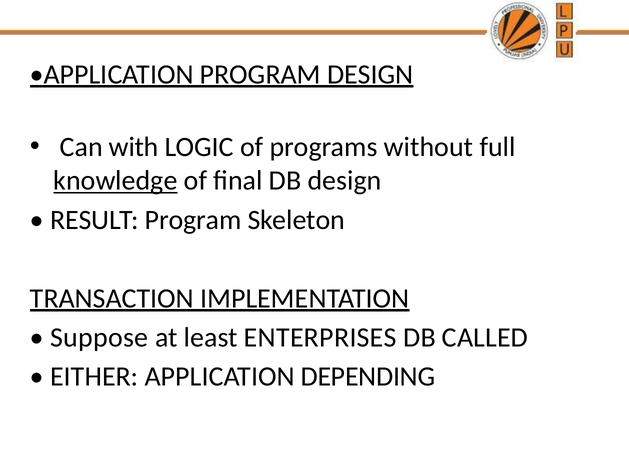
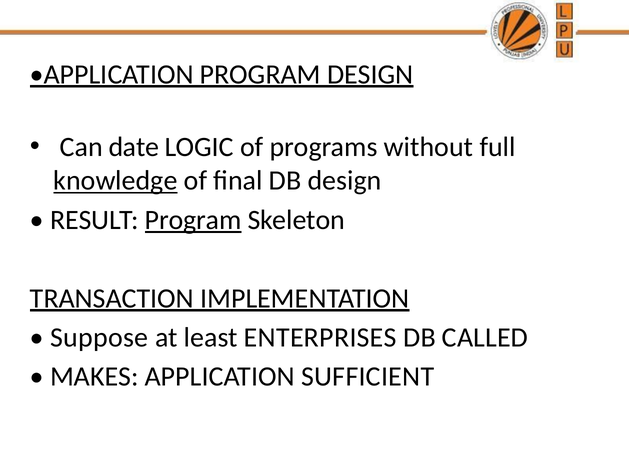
with: with -> date
Program at (193, 220) underline: none -> present
EITHER: EITHER -> MAKES
DEPENDING: DEPENDING -> SUFFICIENT
